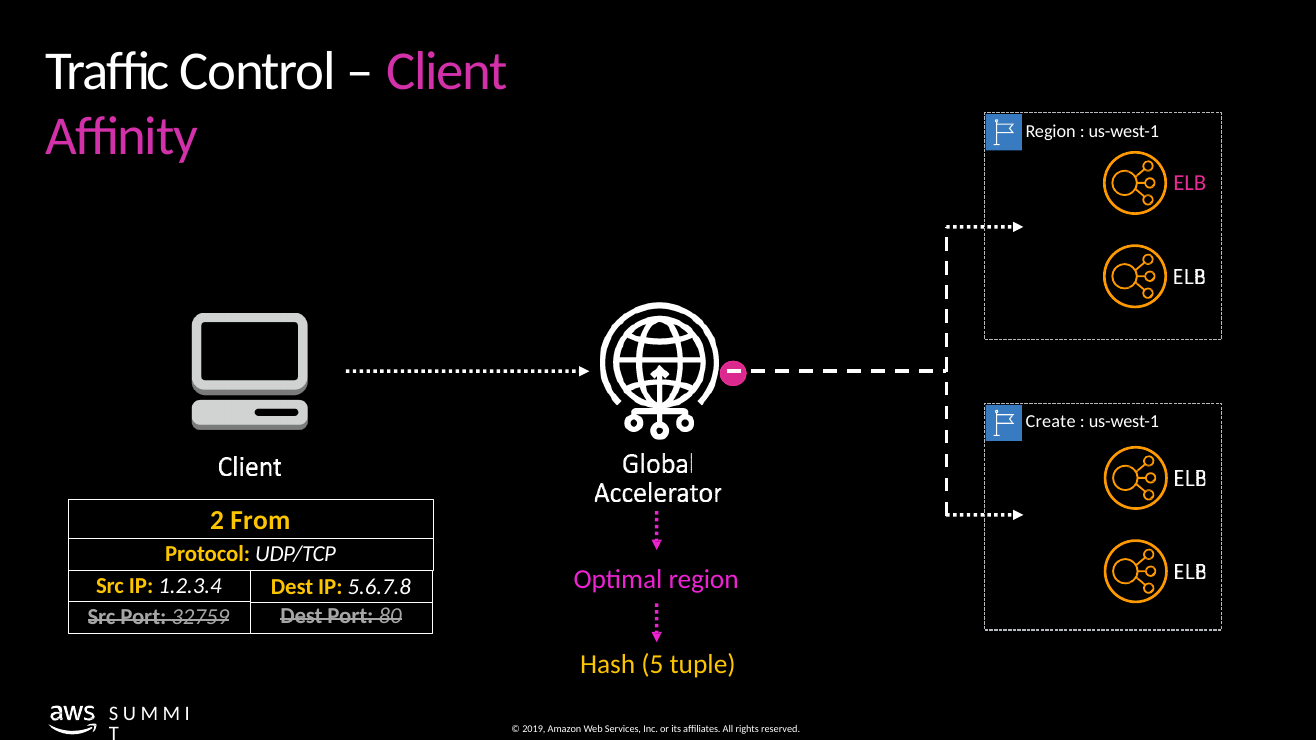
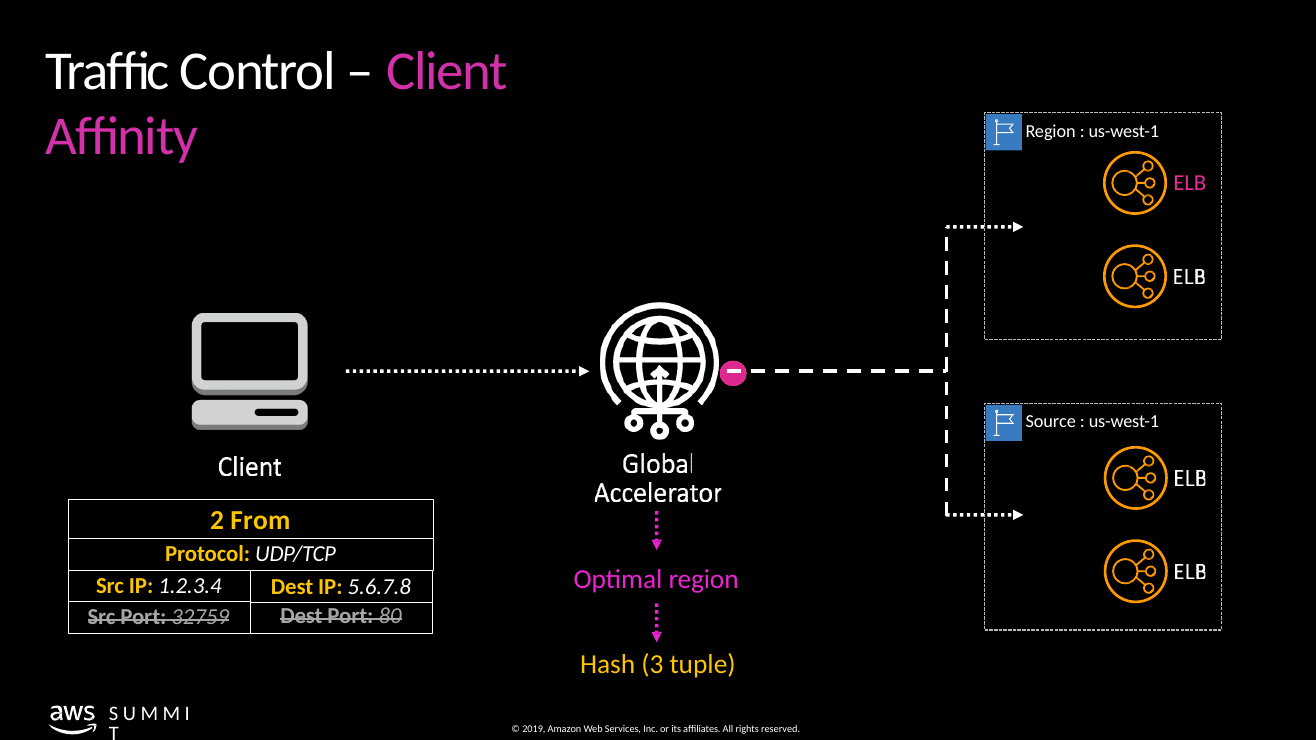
Create: Create -> Source
5: 5 -> 3
